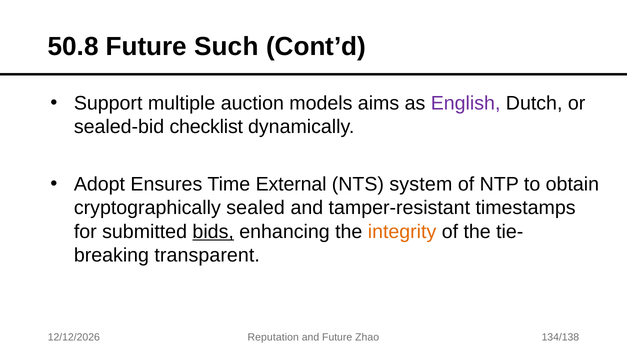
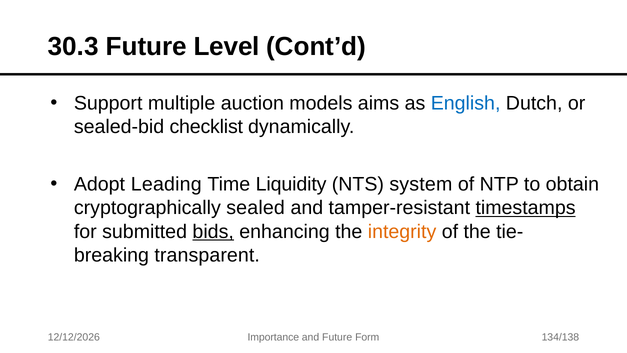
50.8: 50.8 -> 30.3
Such: Such -> Level
English colour: purple -> blue
Ensures: Ensures -> Leading
External: External -> Liquidity
timestamps underline: none -> present
Reputation: Reputation -> Importance
Zhao: Zhao -> Form
